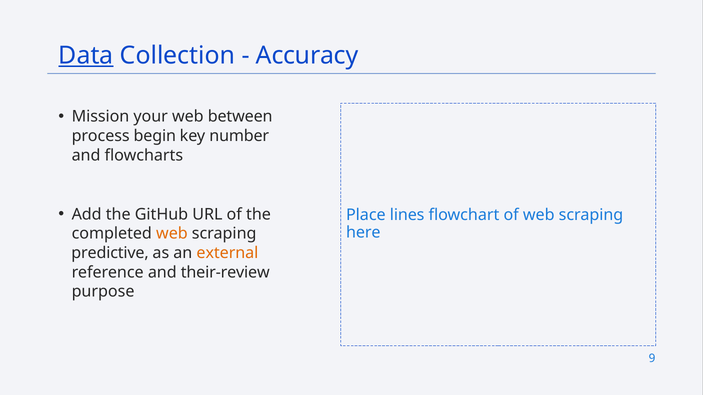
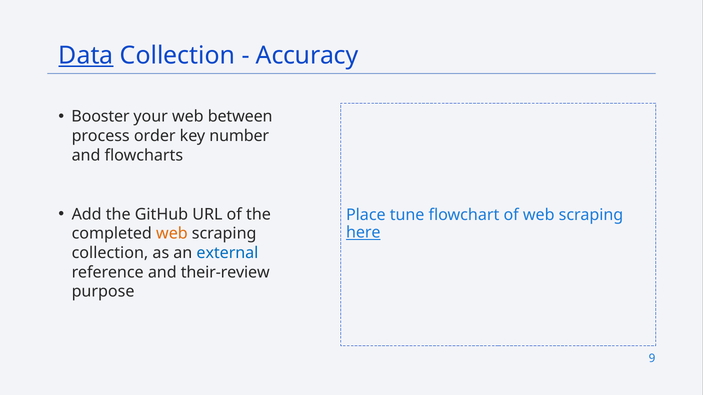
Mission: Mission -> Booster
begin: begin -> order
lines: lines -> tune
here underline: none -> present
predictive at (110, 253): predictive -> collection
external colour: orange -> blue
